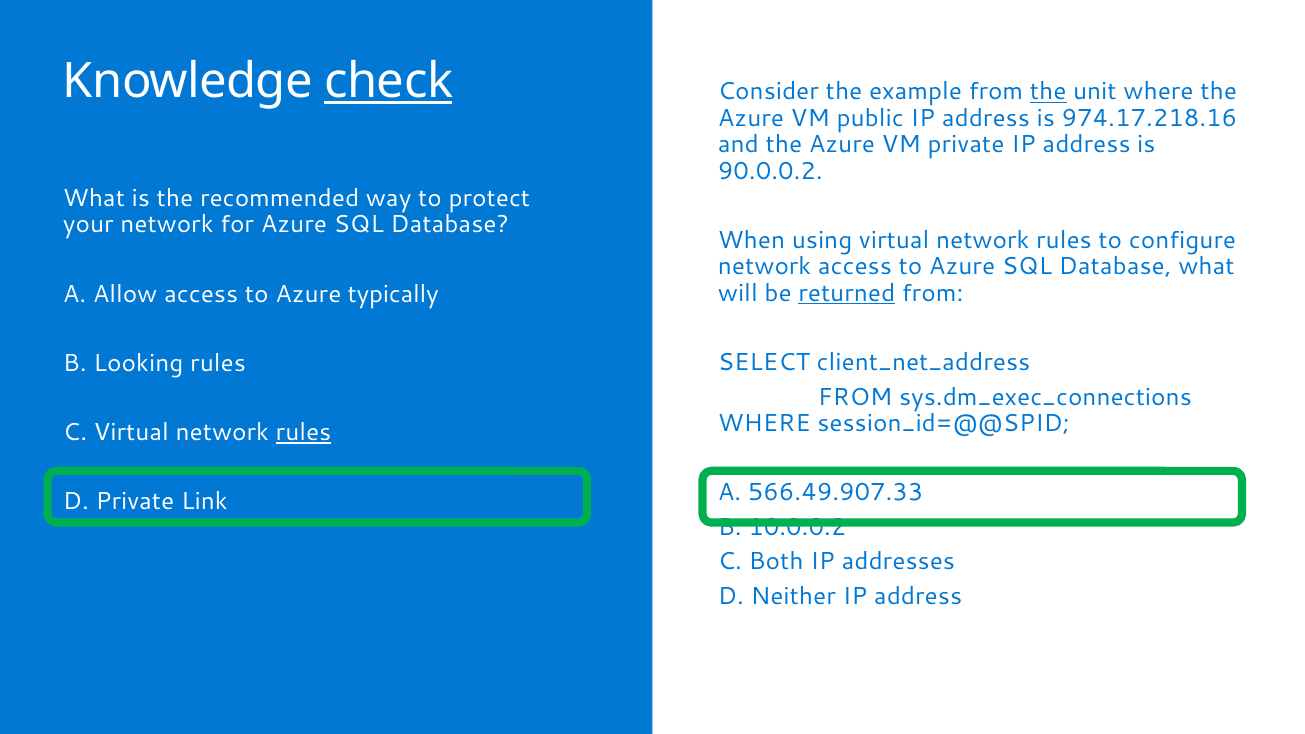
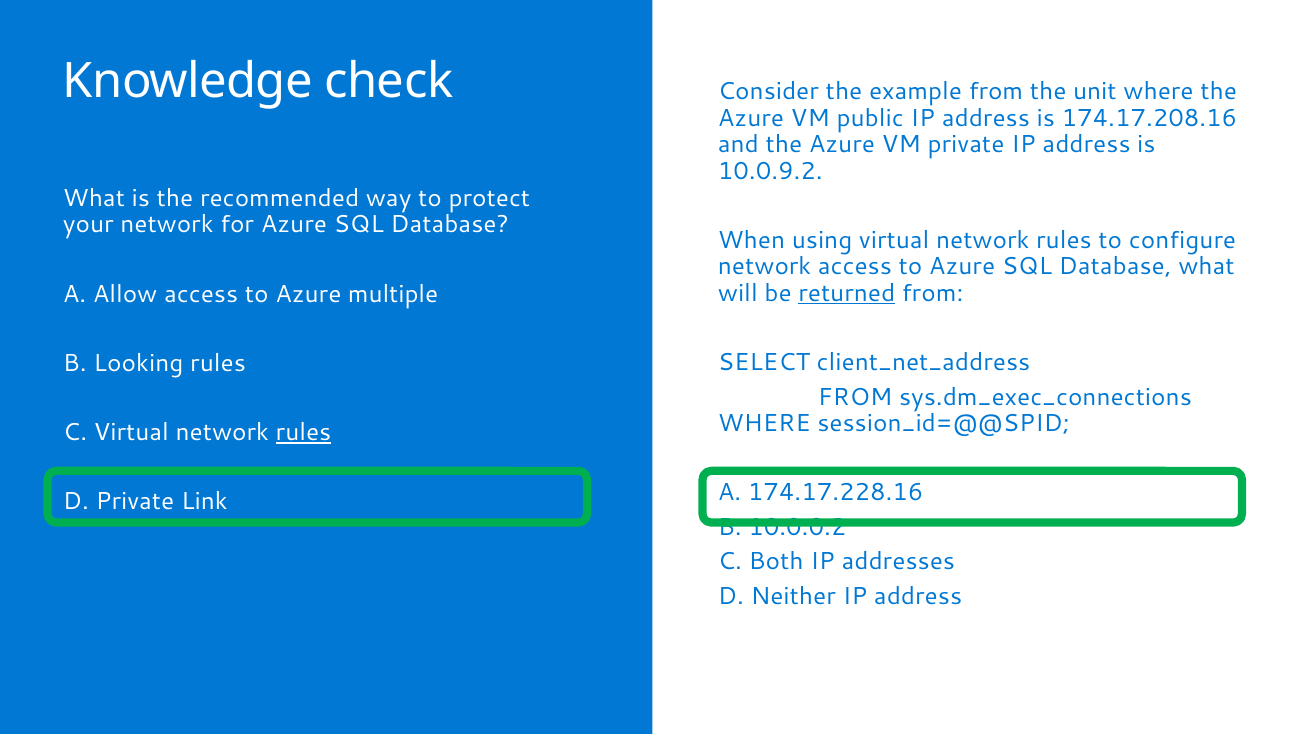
check underline: present -> none
the at (1048, 92) underline: present -> none
974.17.218.16: 974.17.218.16 -> 174.17.208.16
90.0.0.2: 90.0.0.2 -> 10.0.9.2
typically: typically -> multiple
566.49.907.33: 566.49.907.33 -> 174.17.228.16
